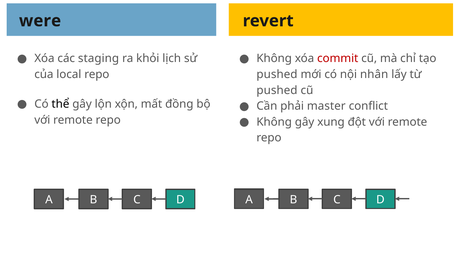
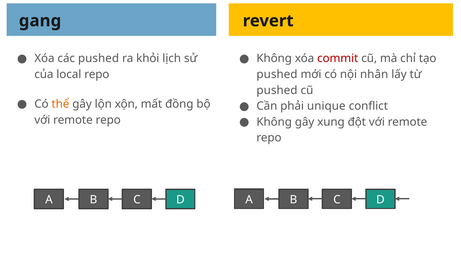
were: were -> gang
các staging: staging -> pushed
thể colour: black -> orange
master: master -> unique
